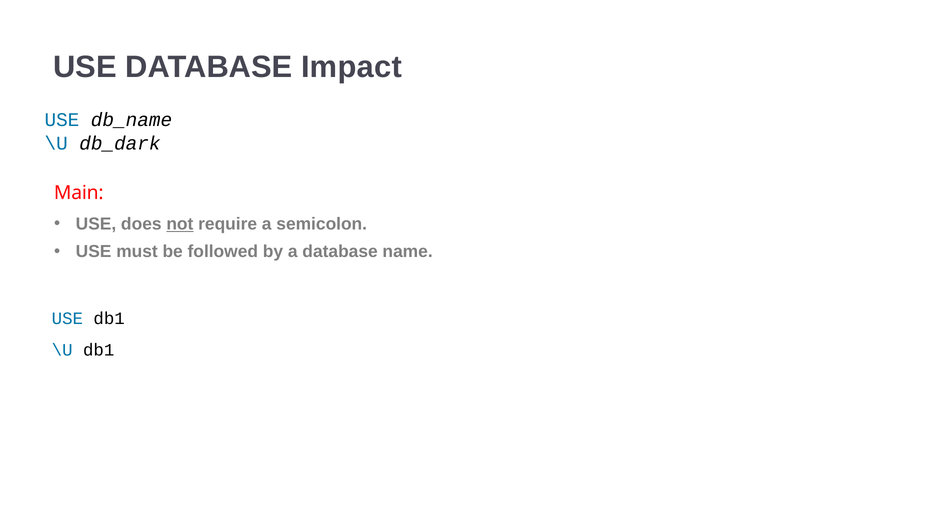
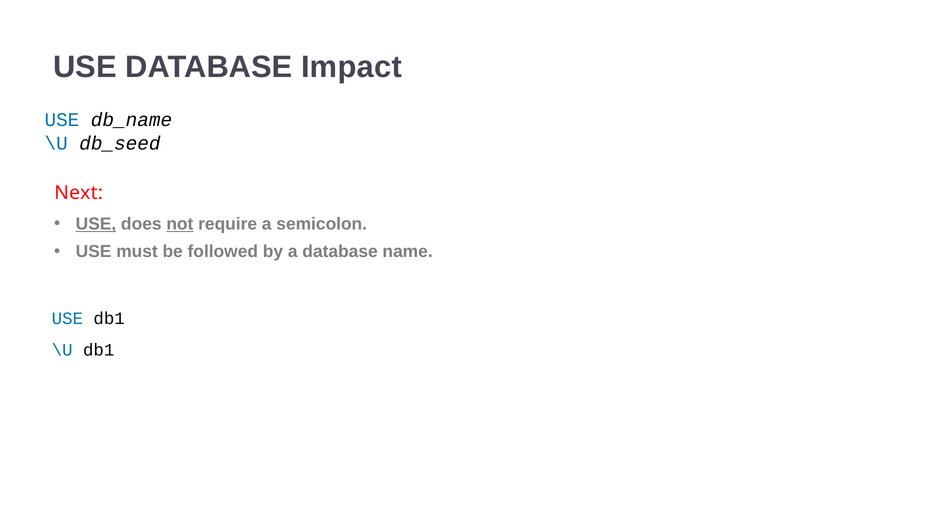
db_dark: db_dark -> db_seed
Main: Main -> Next
USE at (96, 224) underline: none -> present
